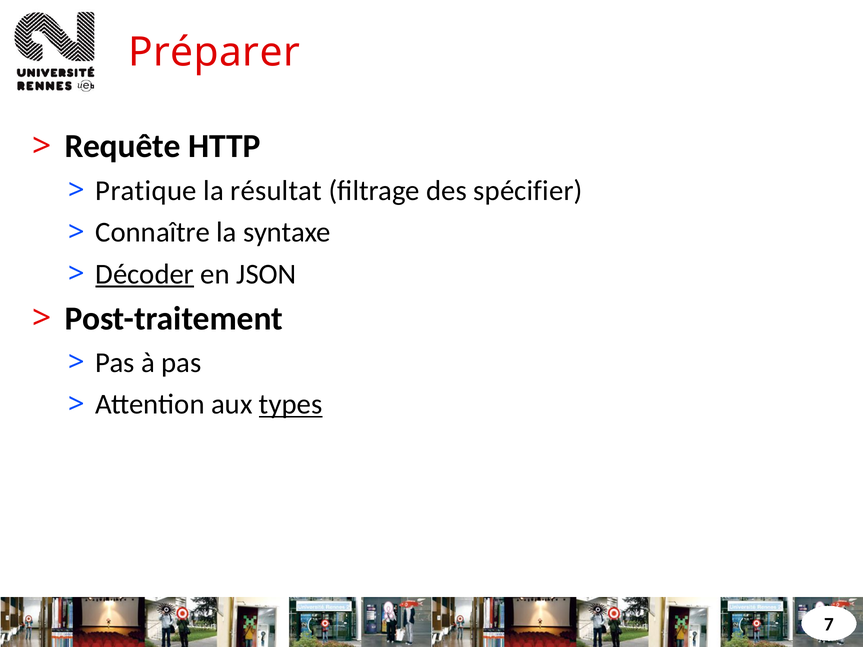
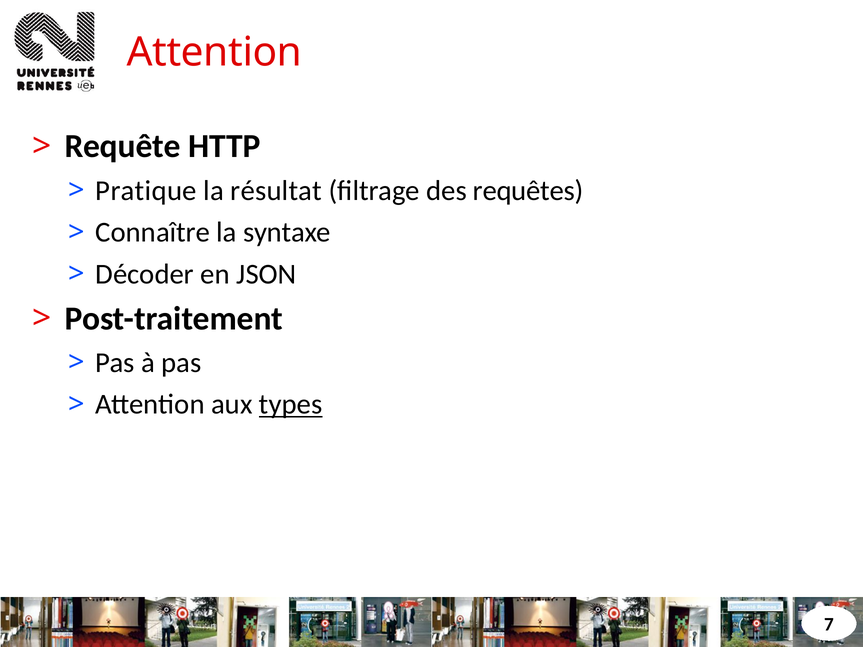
Préparer at (214, 52): Préparer -> Attention
spécifier: spécifier -> requêtes
Décoder underline: present -> none
